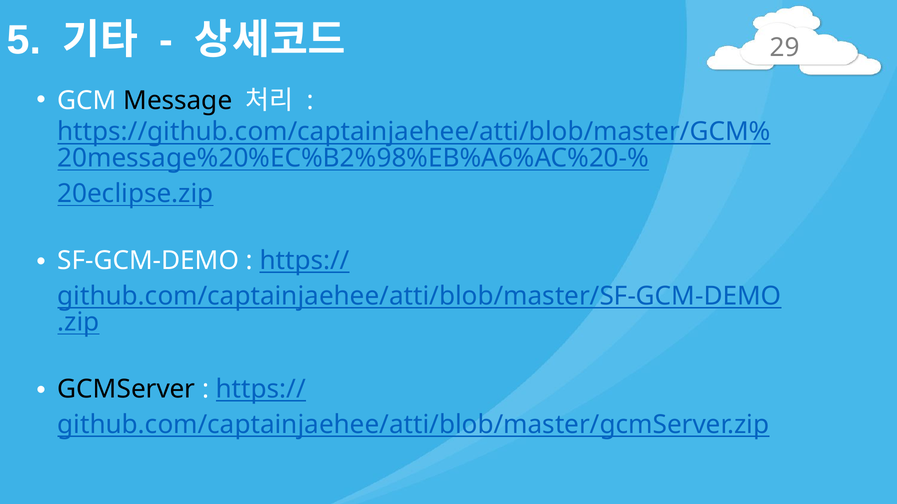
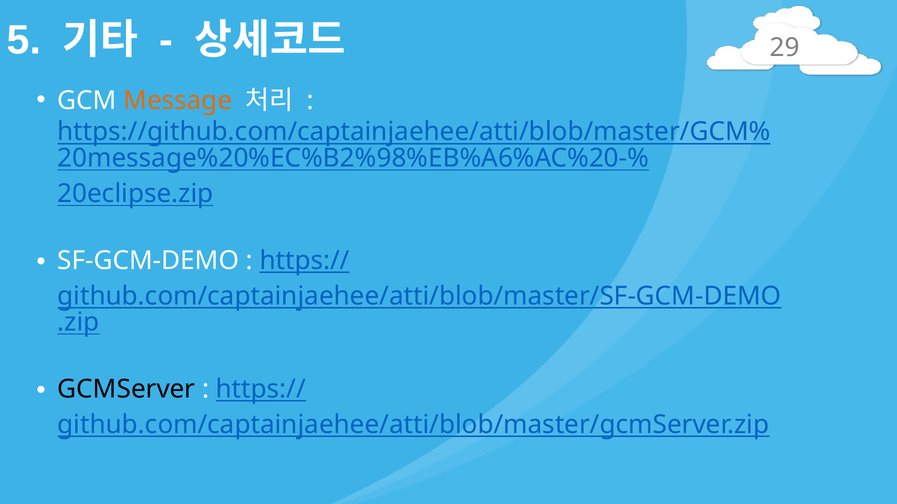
Message colour: black -> orange
